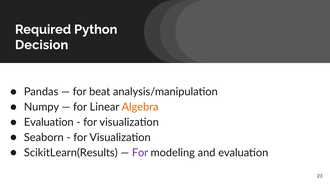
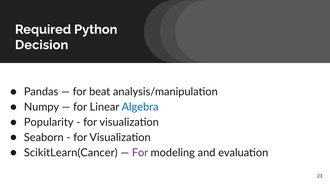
Algebra colour: orange -> blue
Evaluation at (49, 122): Evaluation -> Popularity
ScikitLearn(Results: ScikitLearn(Results -> ScikitLearn(Cancer
